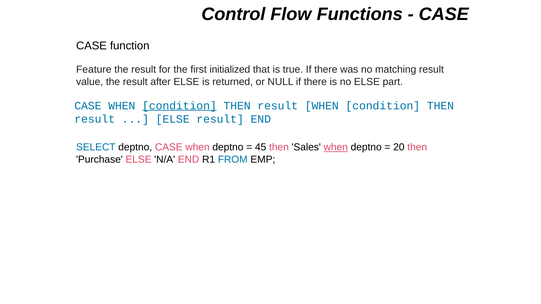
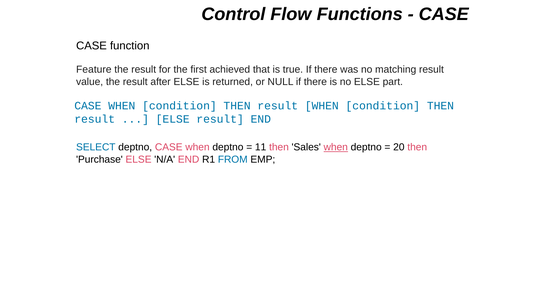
initialized: initialized -> achieved
condition at (179, 106) underline: present -> none
45: 45 -> 11
